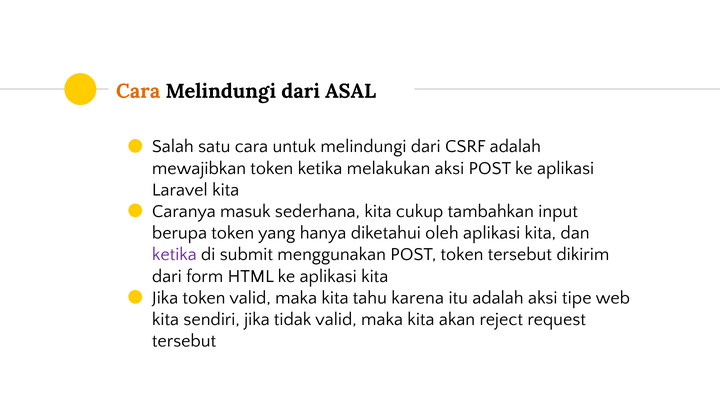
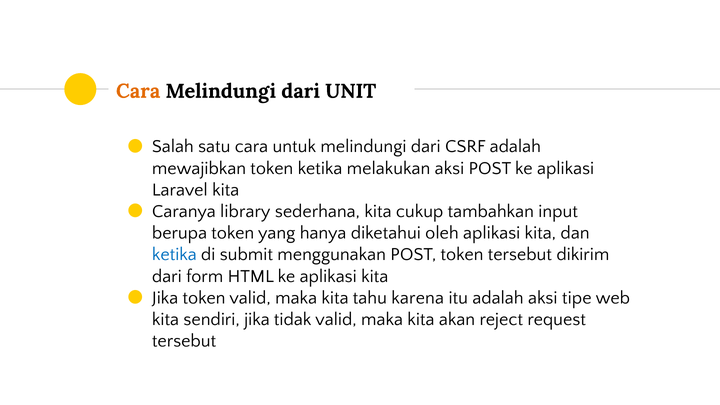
ASAL: ASAL -> UNIT
masuk: masuk -> library
ketika at (174, 255) colour: purple -> blue
